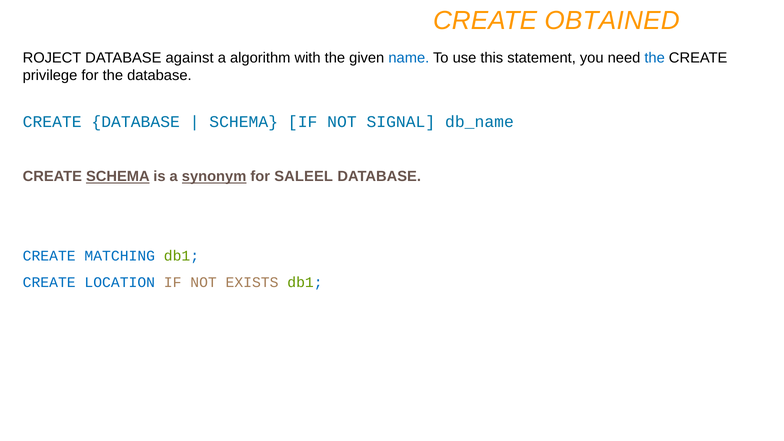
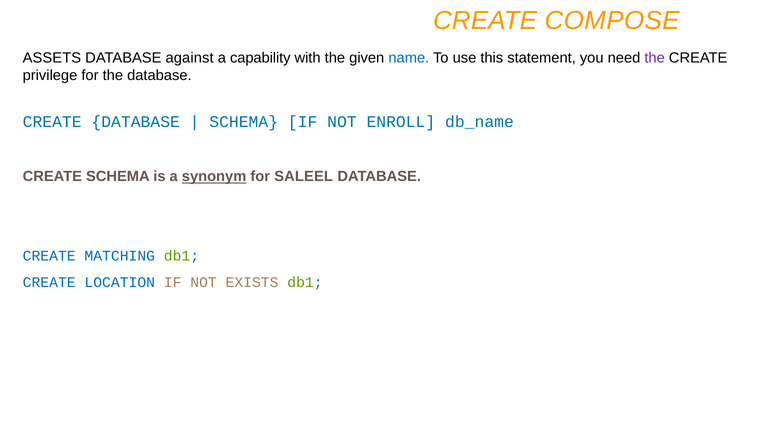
OBTAINED: OBTAINED -> COMPOSE
ROJECT: ROJECT -> ASSETS
algorithm: algorithm -> capability
the at (655, 58) colour: blue -> purple
SIGNAL: SIGNAL -> ENROLL
SCHEMA at (118, 177) underline: present -> none
